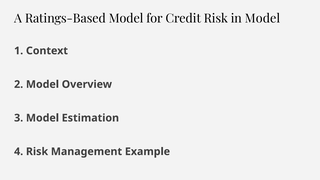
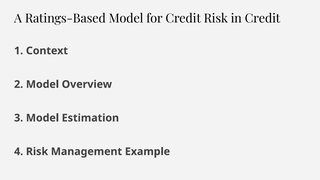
in Model: Model -> Credit
